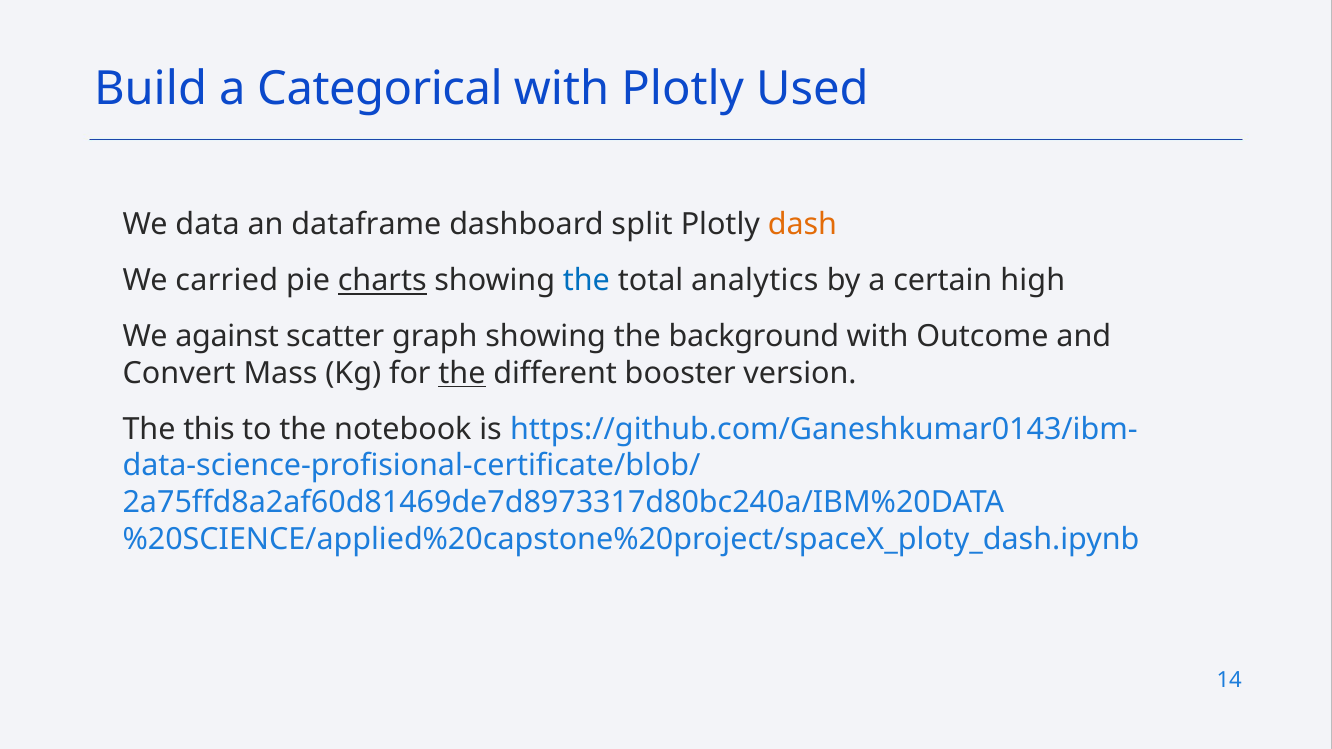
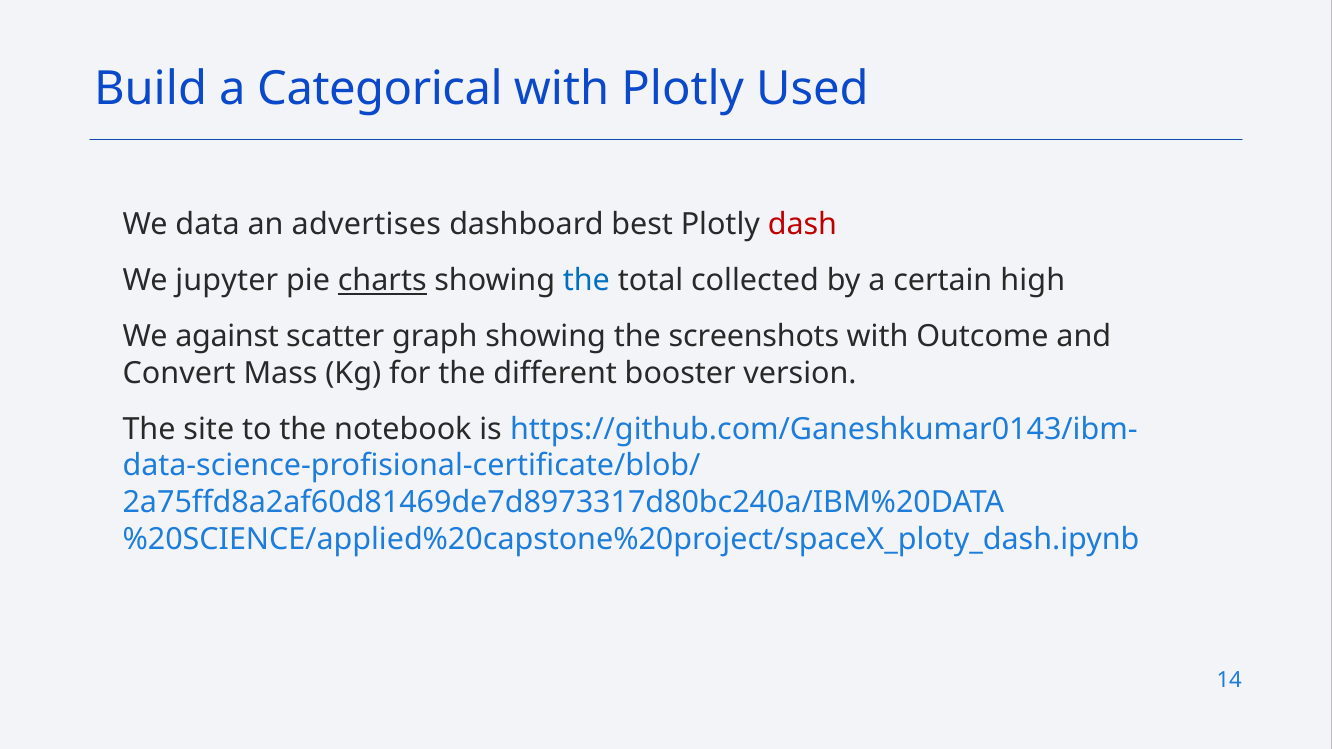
dataframe: dataframe -> advertises
split: split -> best
dash colour: orange -> red
carried: carried -> jupyter
analytics: analytics -> collected
background: background -> screenshots
the at (462, 373) underline: present -> none
this: this -> site
